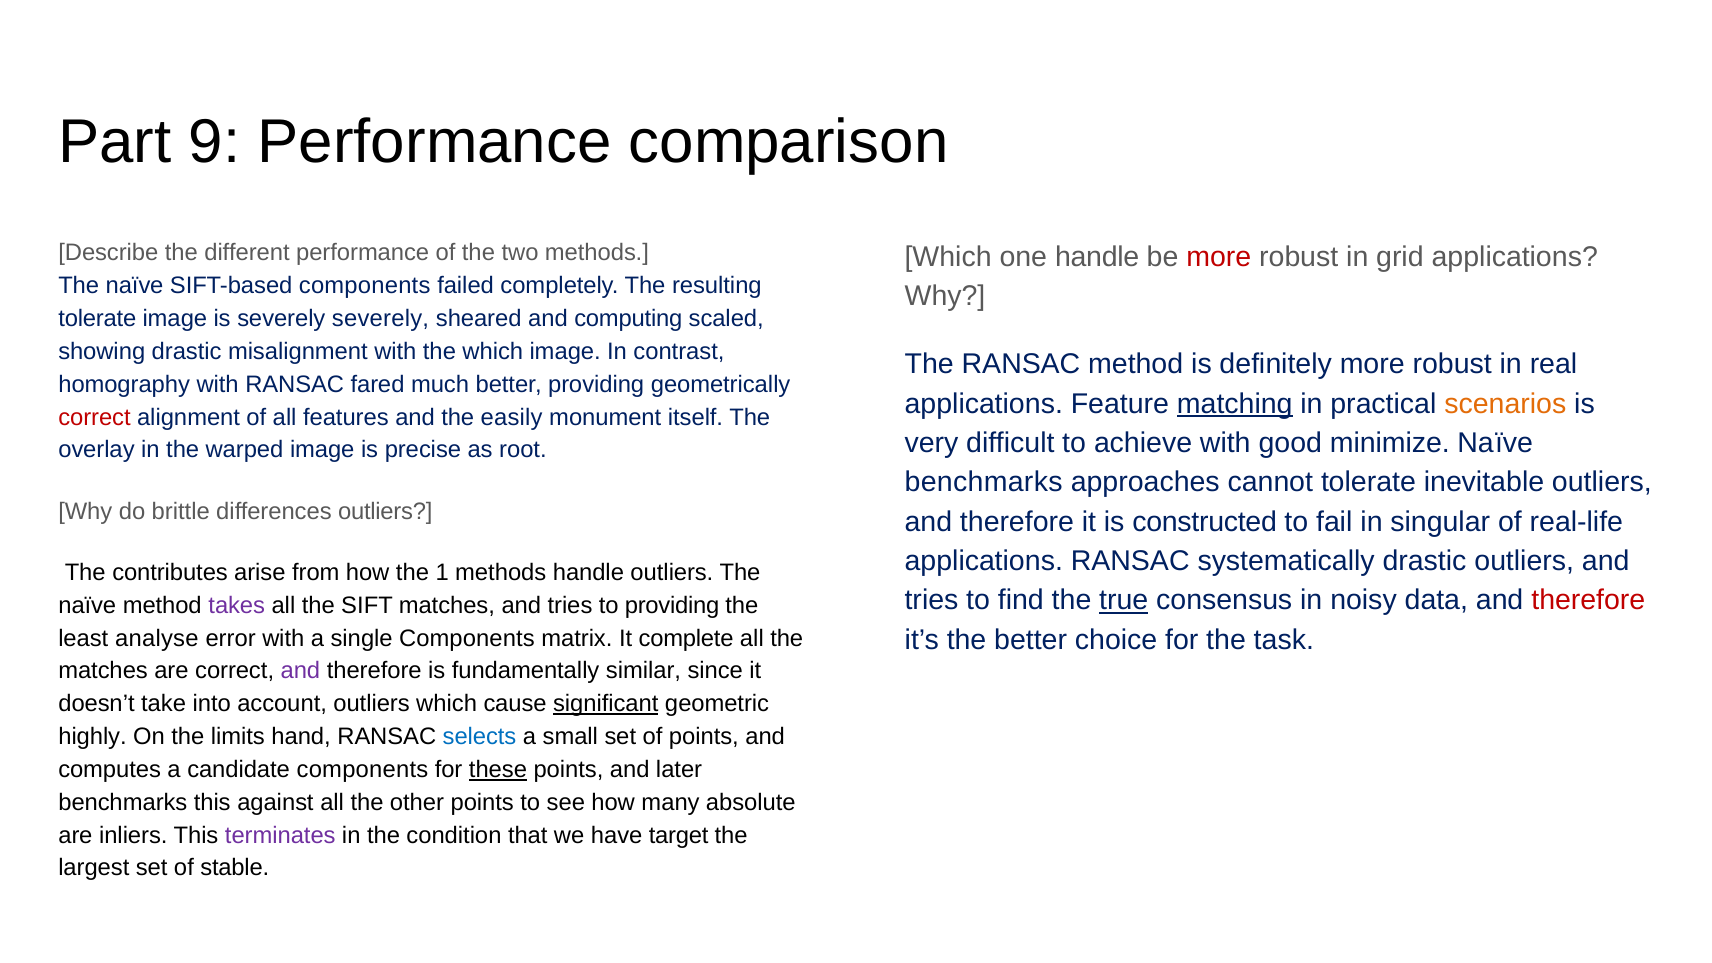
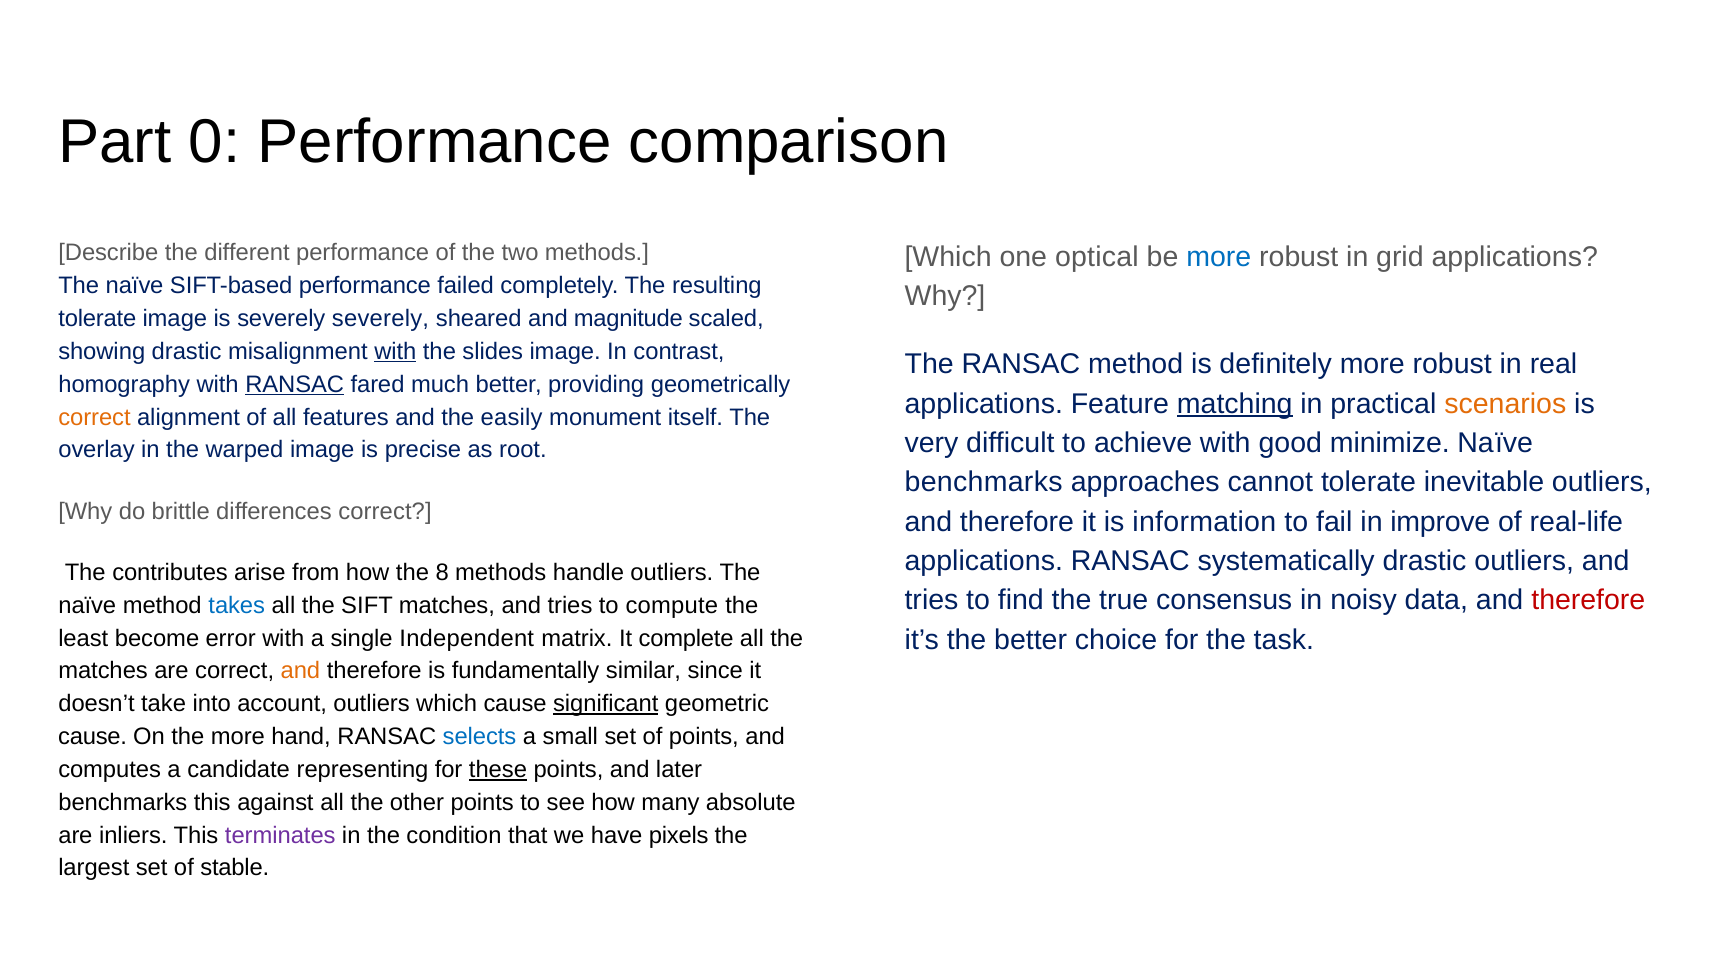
9: 9 -> 0
one handle: handle -> optical
more at (1219, 257) colour: red -> blue
SIFT-based components: components -> performance
computing: computing -> magnitude
with at (395, 352) underline: none -> present
the which: which -> slides
RANSAC at (295, 384) underline: none -> present
correct at (95, 417) colour: red -> orange
differences outliers: outliers -> correct
constructed: constructed -> information
singular: singular -> improve
1: 1 -> 8
true underline: present -> none
takes colour: purple -> blue
to providing: providing -> compute
analyse: analyse -> become
single Components: Components -> Independent
and at (300, 671) colour: purple -> orange
highly at (92, 737): highly -> cause
the limits: limits -> more
candidate components: components -> representing
target: target -> pixels
